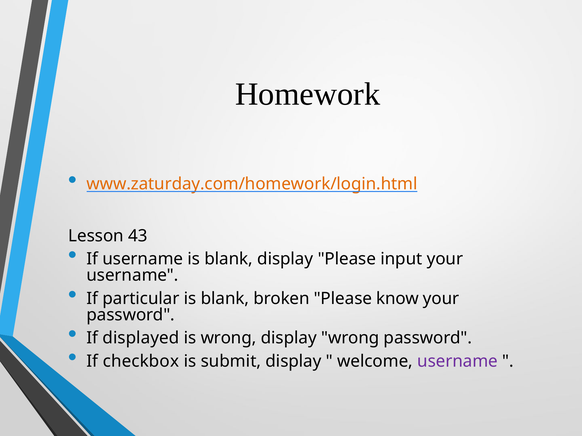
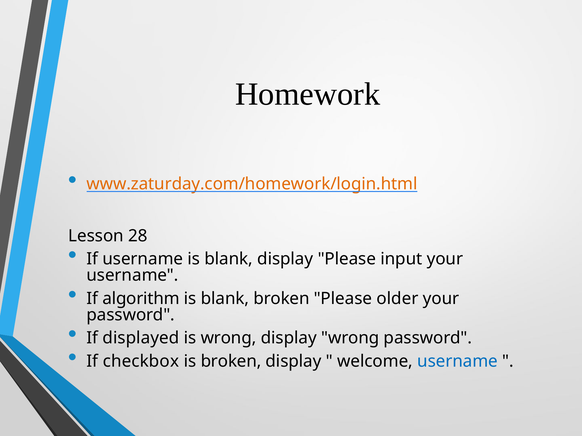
43: 43 -> 28
particular: particular -> algorithm
know: know -> older
is submit: submit -> broken
username at (458, 362) colour: purple -> blue
